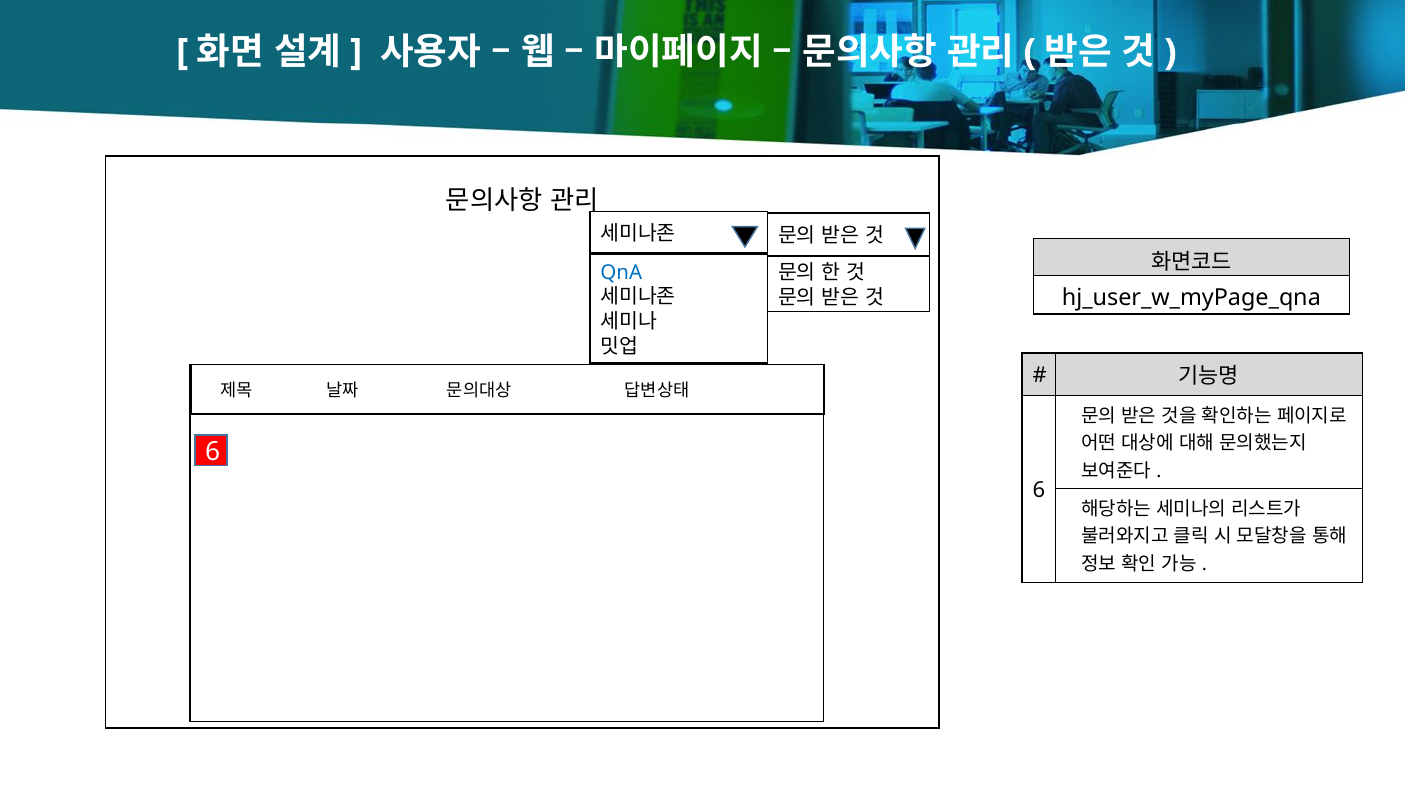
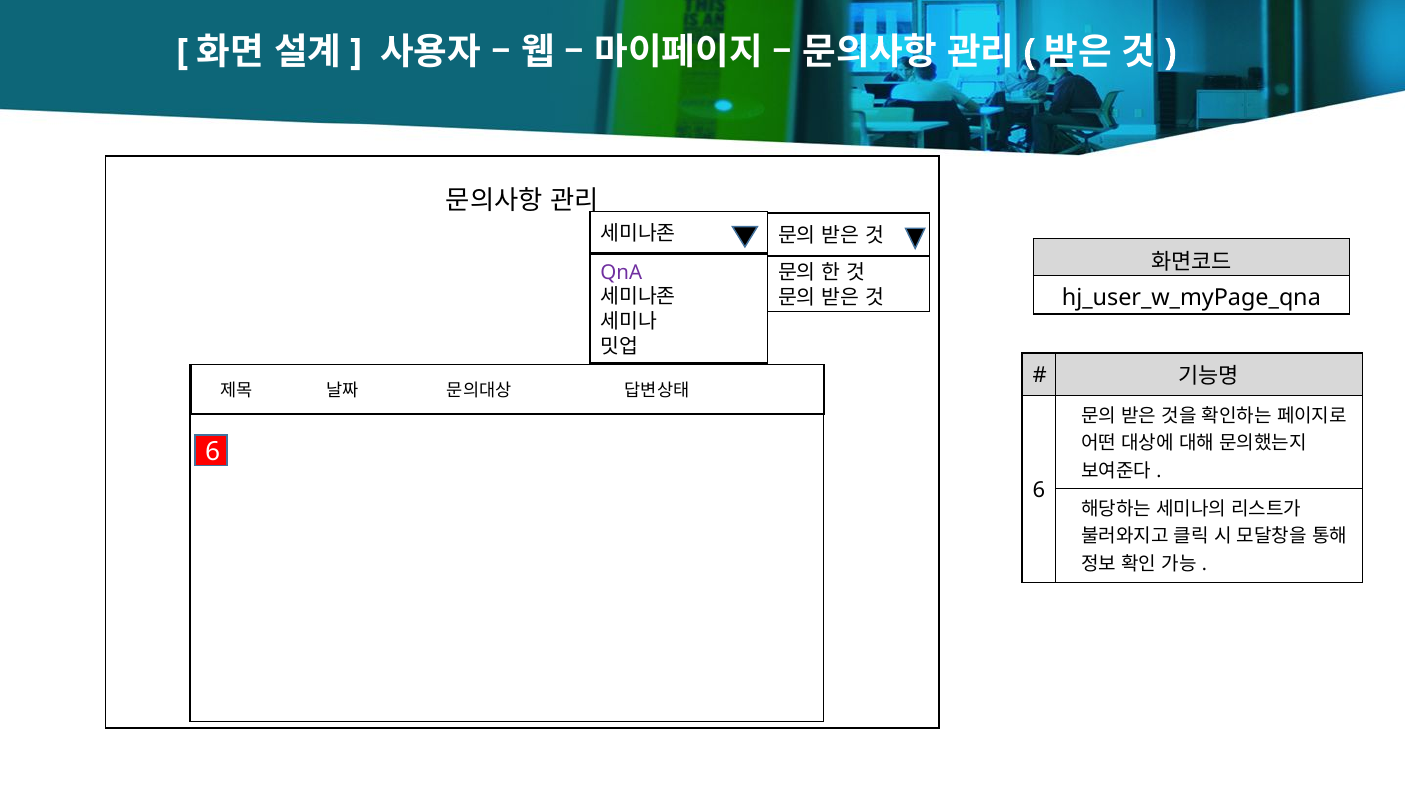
QnA colour: blue -> purple
